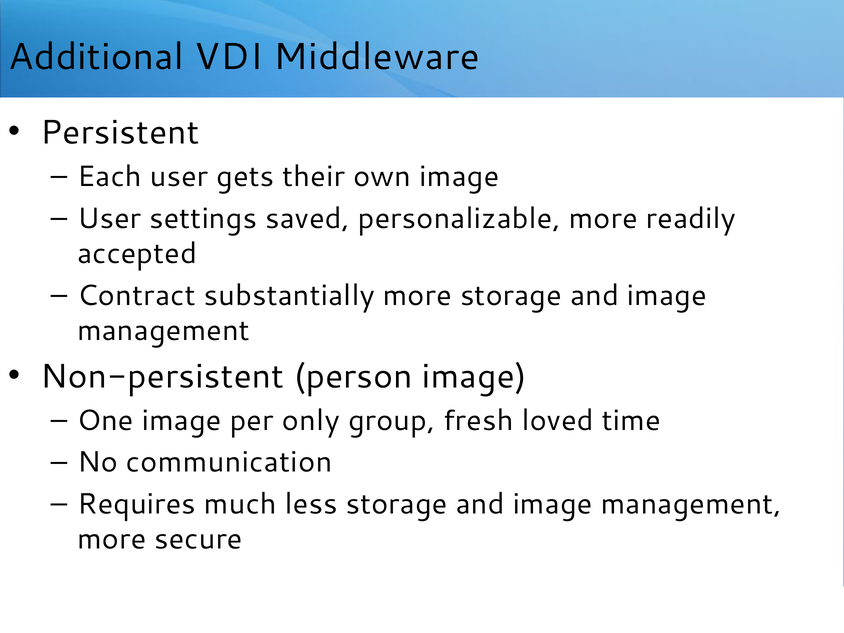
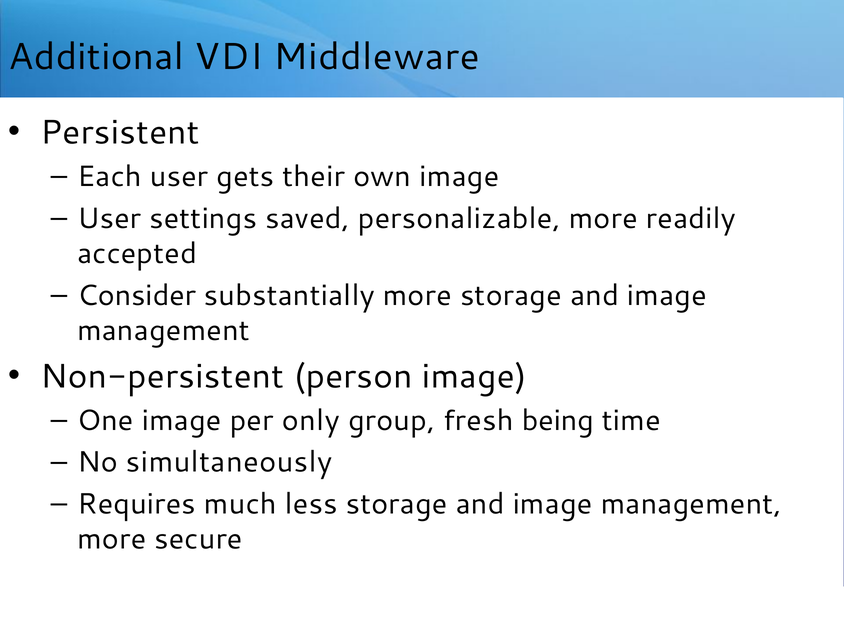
Contract: Contract -> Consider
loved: loved -> being
communication: communication -> simultaneously
